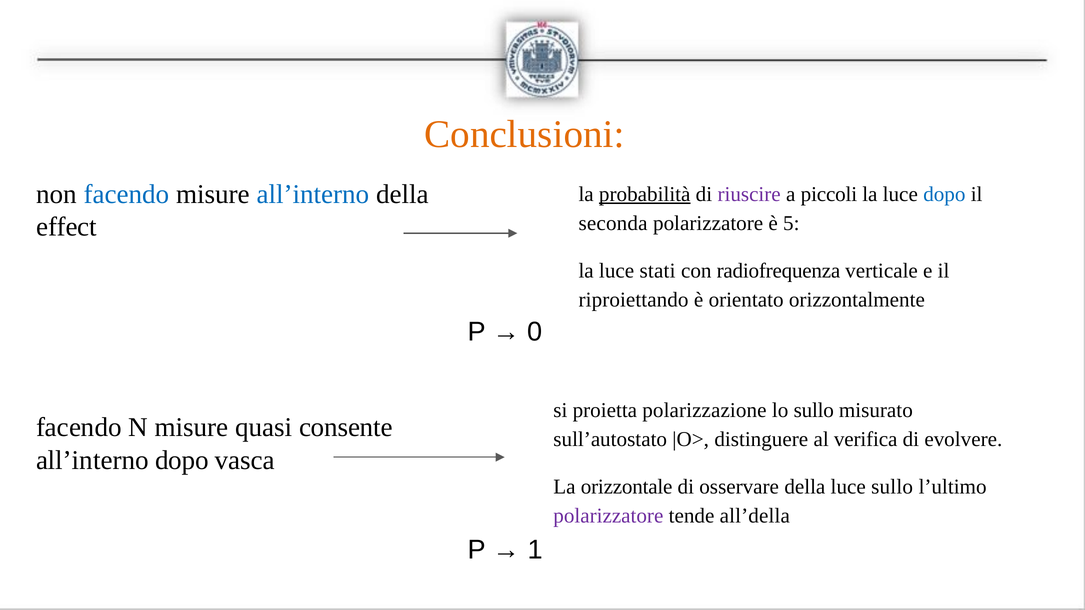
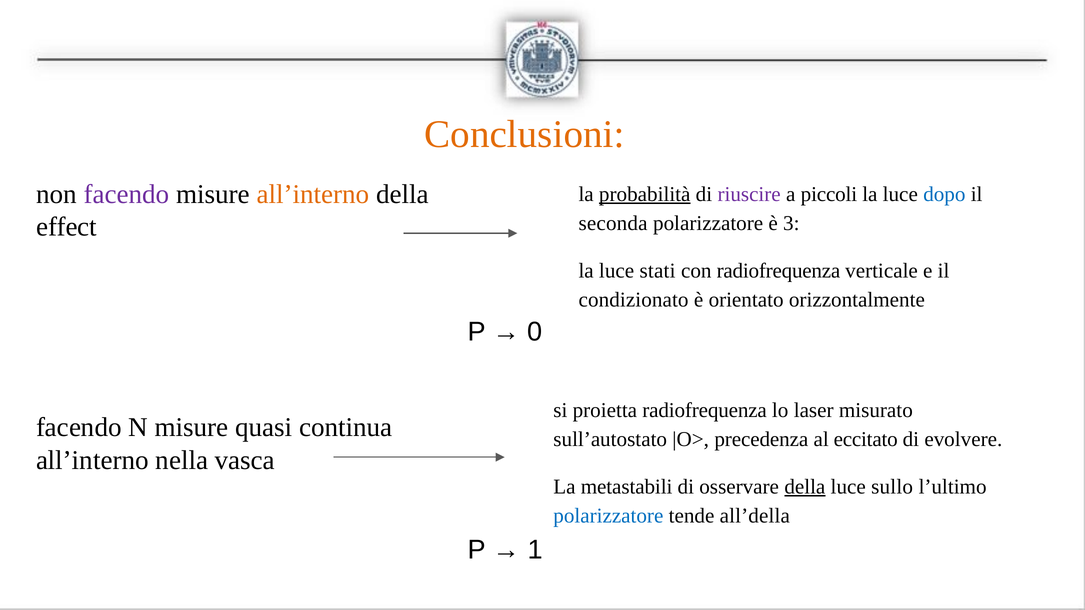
facendo at (126, 194) colour: blue -> purple
all’interno at (313, 194) colour: blue -> orange
5: 5 -> 3
riproiettando: riproiettando -> condizionato
proietta polarizzazione: polarizzazione -> radiofrequenza
lo sullo: sullo -> laser
consente: consente -> continua
distinguere: distinguere -> precedenza
verifica: verifica -> eccitato
all’interno dopo: dopo -> nella
orizzontale: orizzontale -> metastabili
della at (805, 487) underline: none -> present
polarizzatore at (608, 516) colour: purple -> blue
